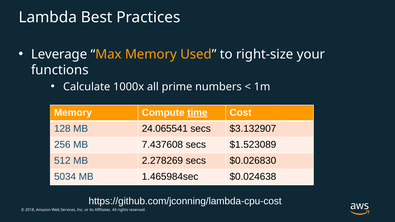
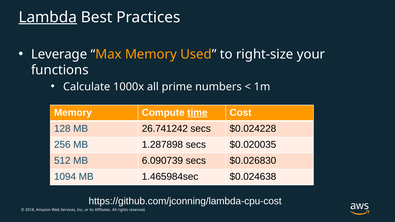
Lambda underline: none -> present
24.065541: 24.065541 -> 26.741242
$3.132907: $3.132907 -> $0.024228
7.437608: 7.437608 -> 1.287898
$1.523089: $1.523089 -> $0.020035
2.278269: 2.278269 -> 6.090739
5034: 5034 -> 1094
